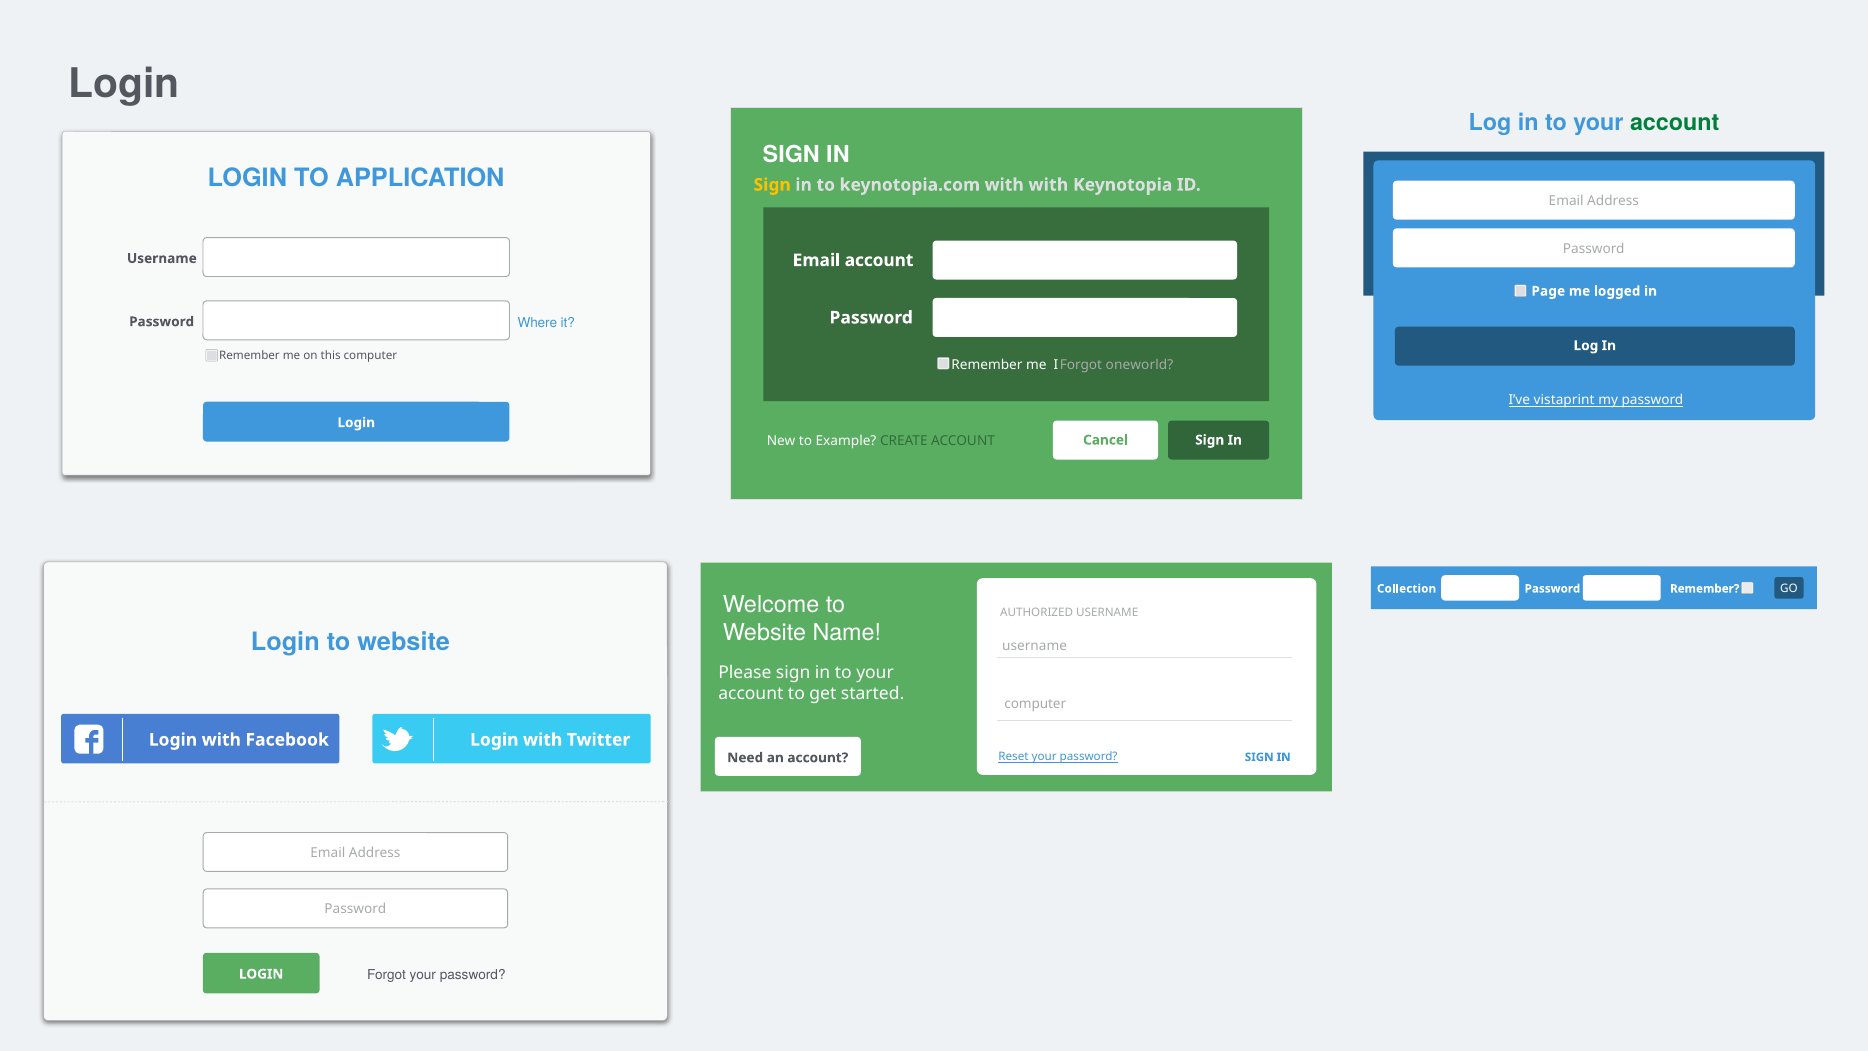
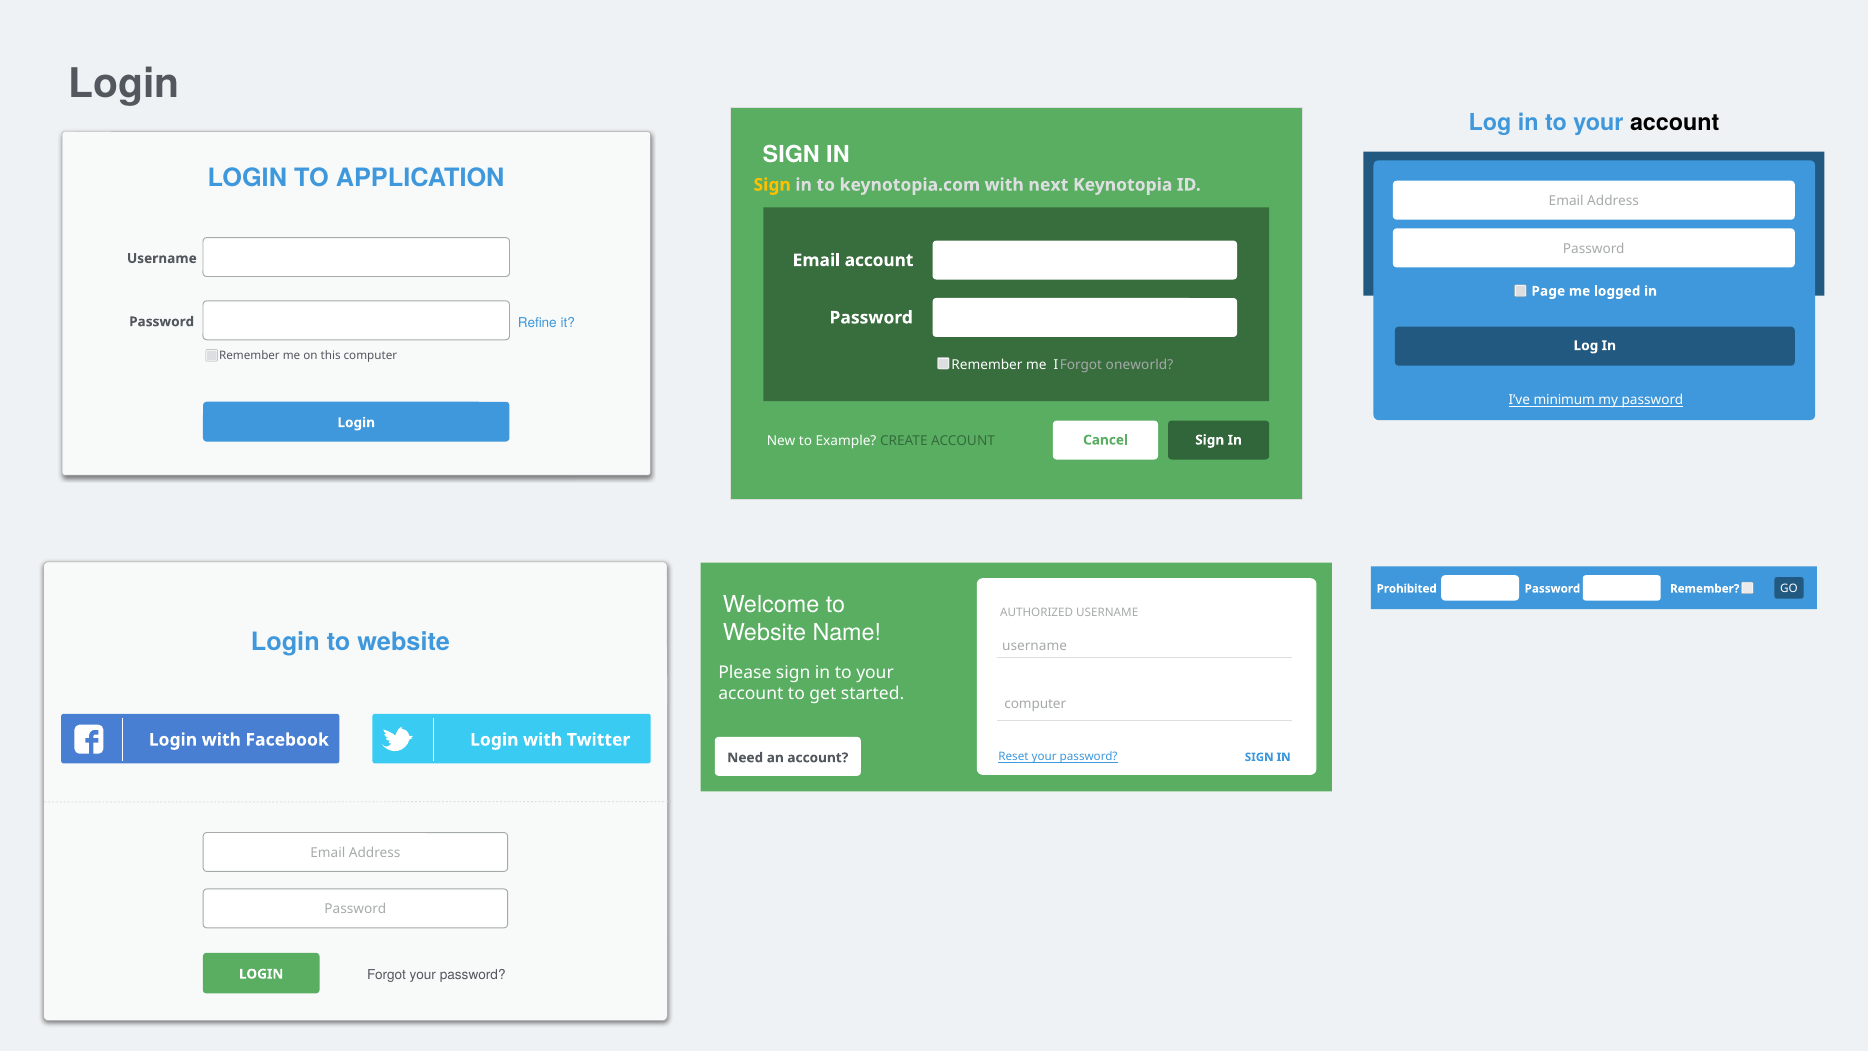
account at (1675, 122) colour: green -> black
with with: with -> next
Where: Where -> Refine
vistaprint: vistaprint -> minimum
Collection: Collection -> Prohibited
